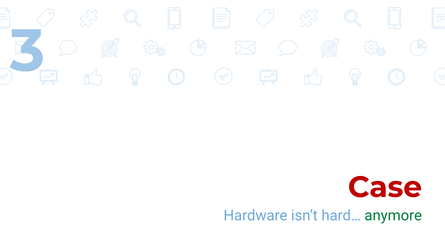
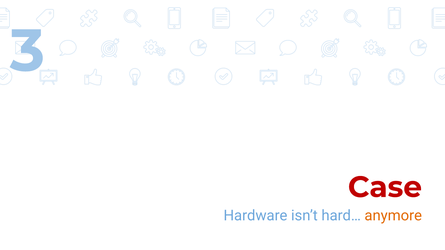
anymore colour: green -> orange
